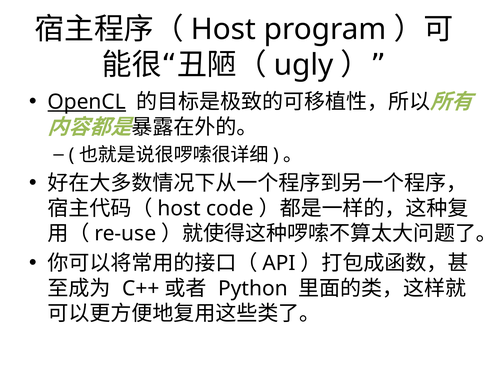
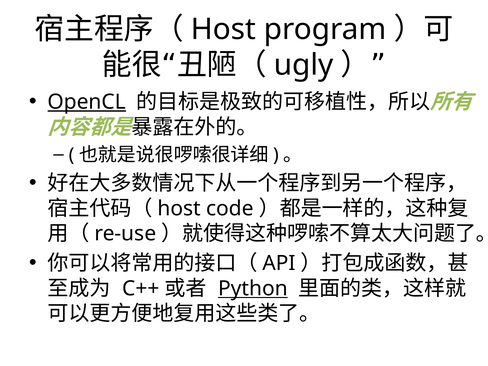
Python underline: none -> present
